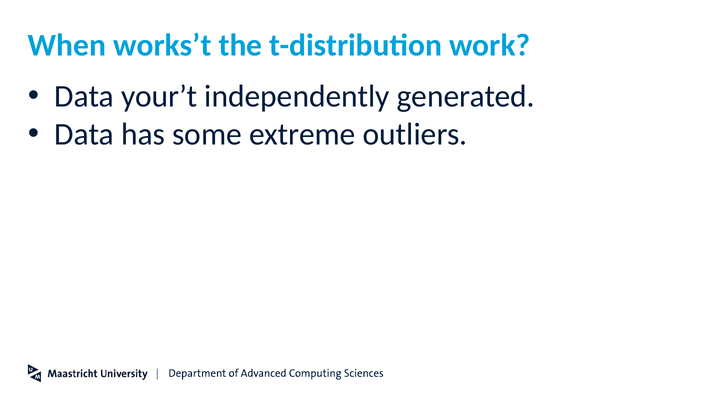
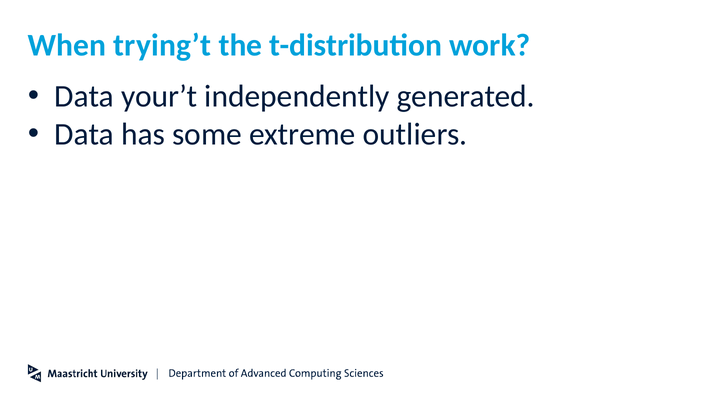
works’t: works’t -> trying’t
